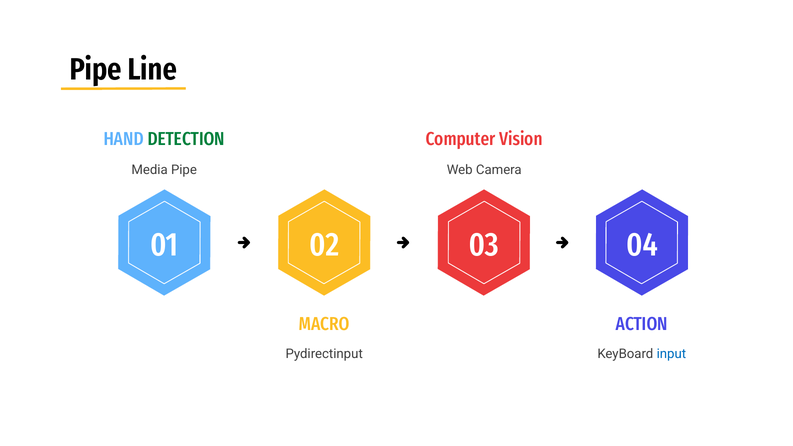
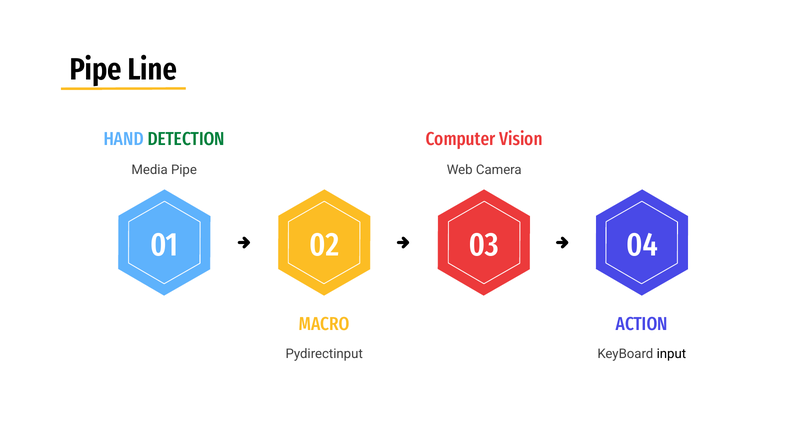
input colour: blue -> black
